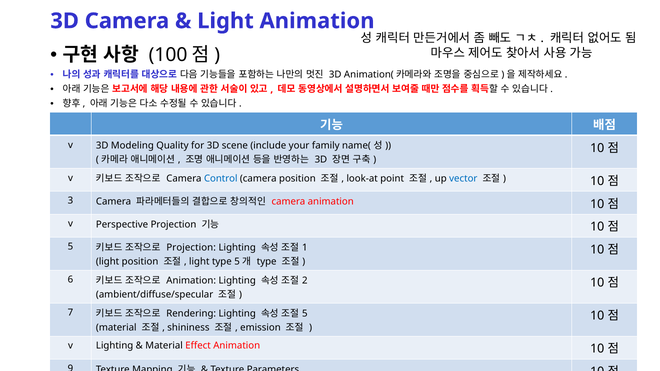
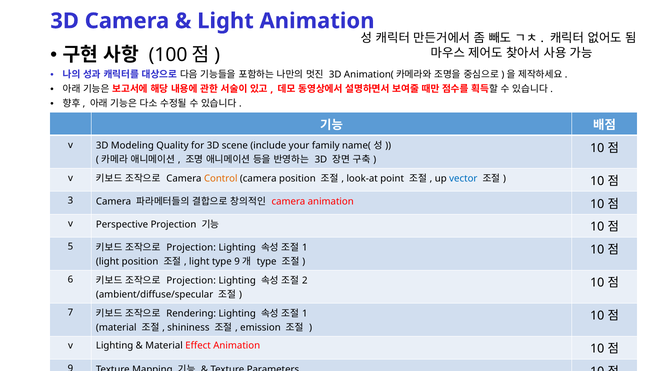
Control colour: blue -> orange
type 5: 5 -> 9
Animation at (191, 281): Animation -> Projection
5 at (305, 314): 5 -> 1
